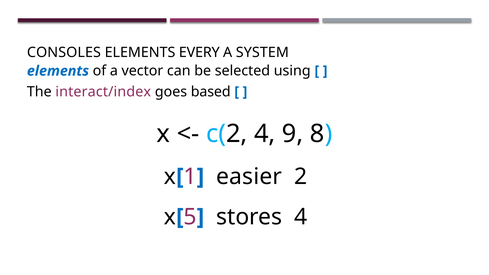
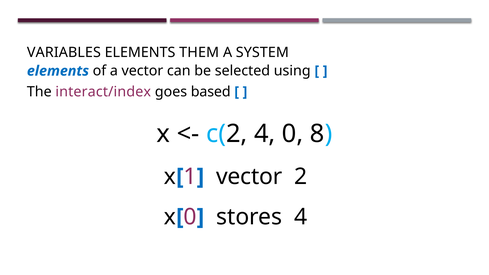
CONSOLES: CONSOLES -> VARIABLES
EVERY: EVERY -> THEM
4 9: 9 -> 0
easier at (249, 177): easier -> vector
5 at (190, 217): 5 -> 0
